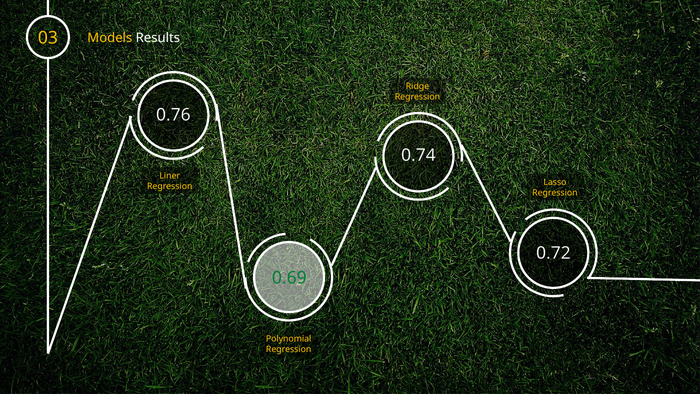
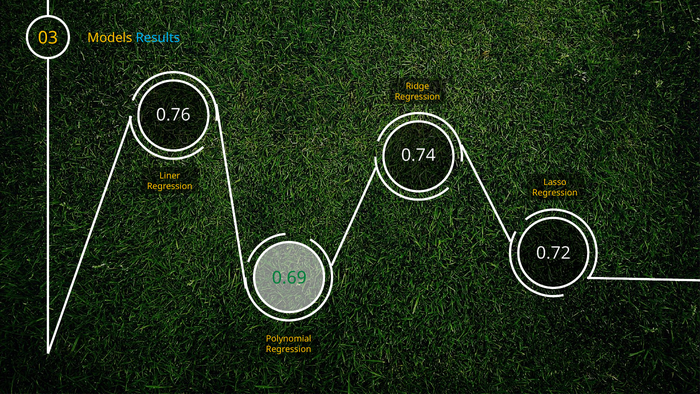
Results colour: white -> light blue
